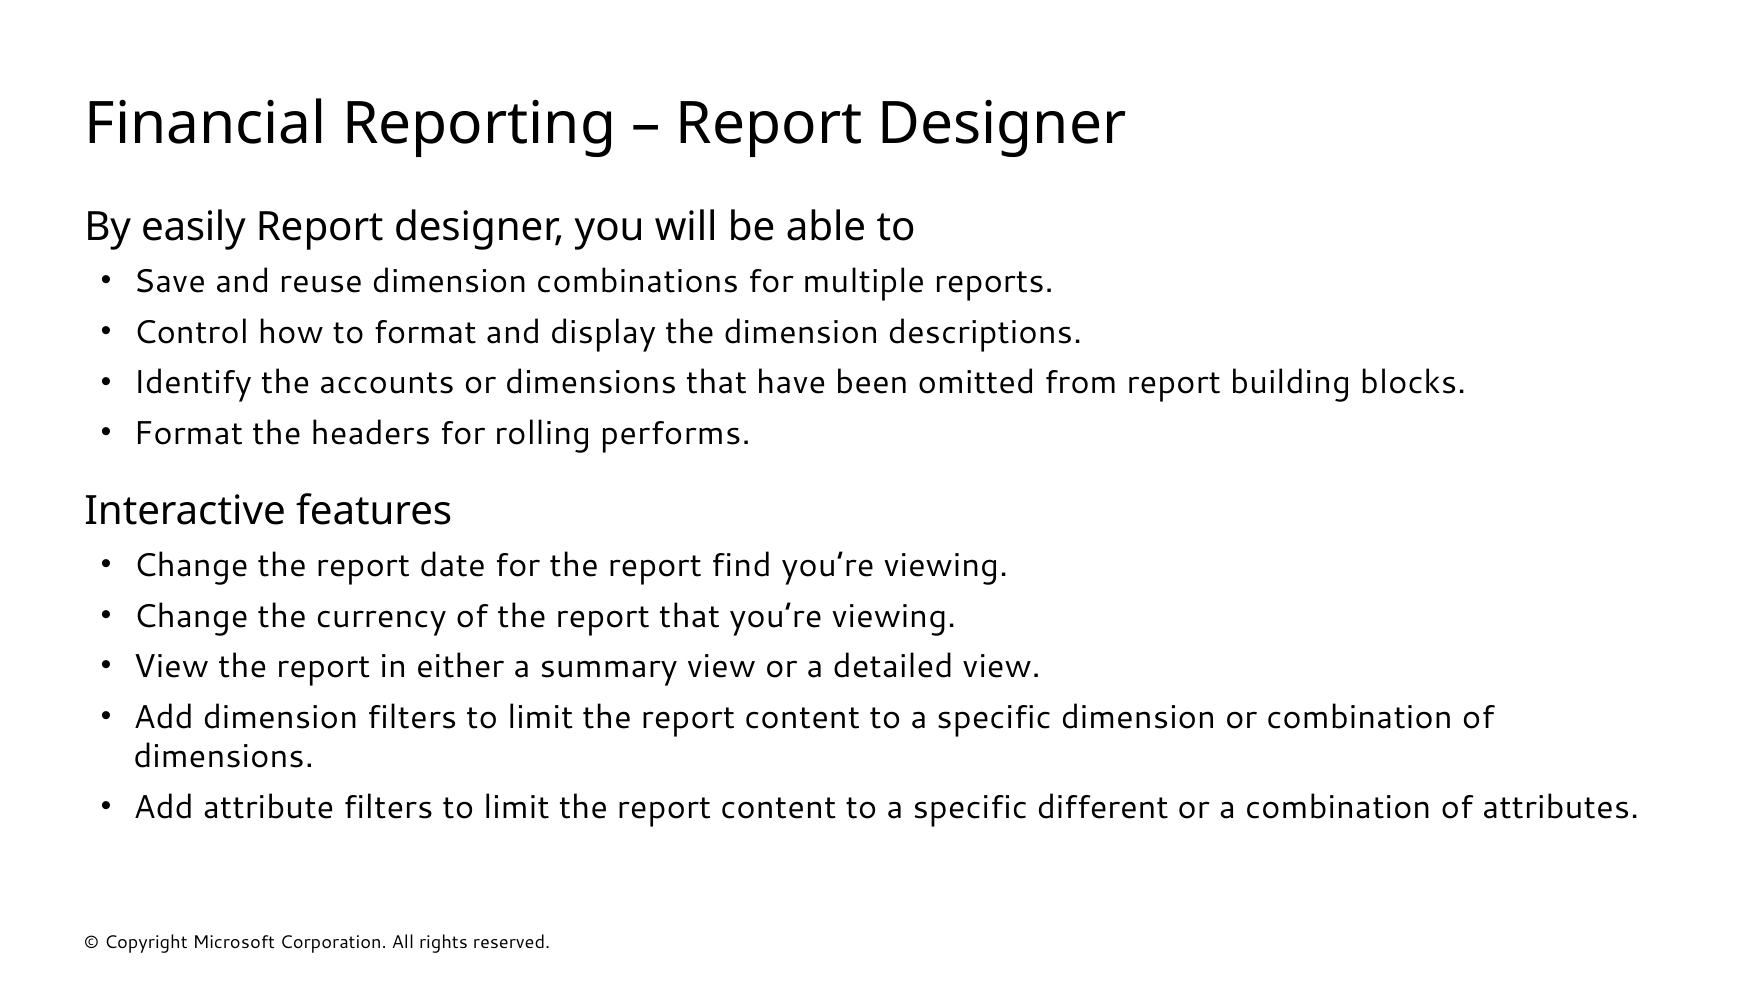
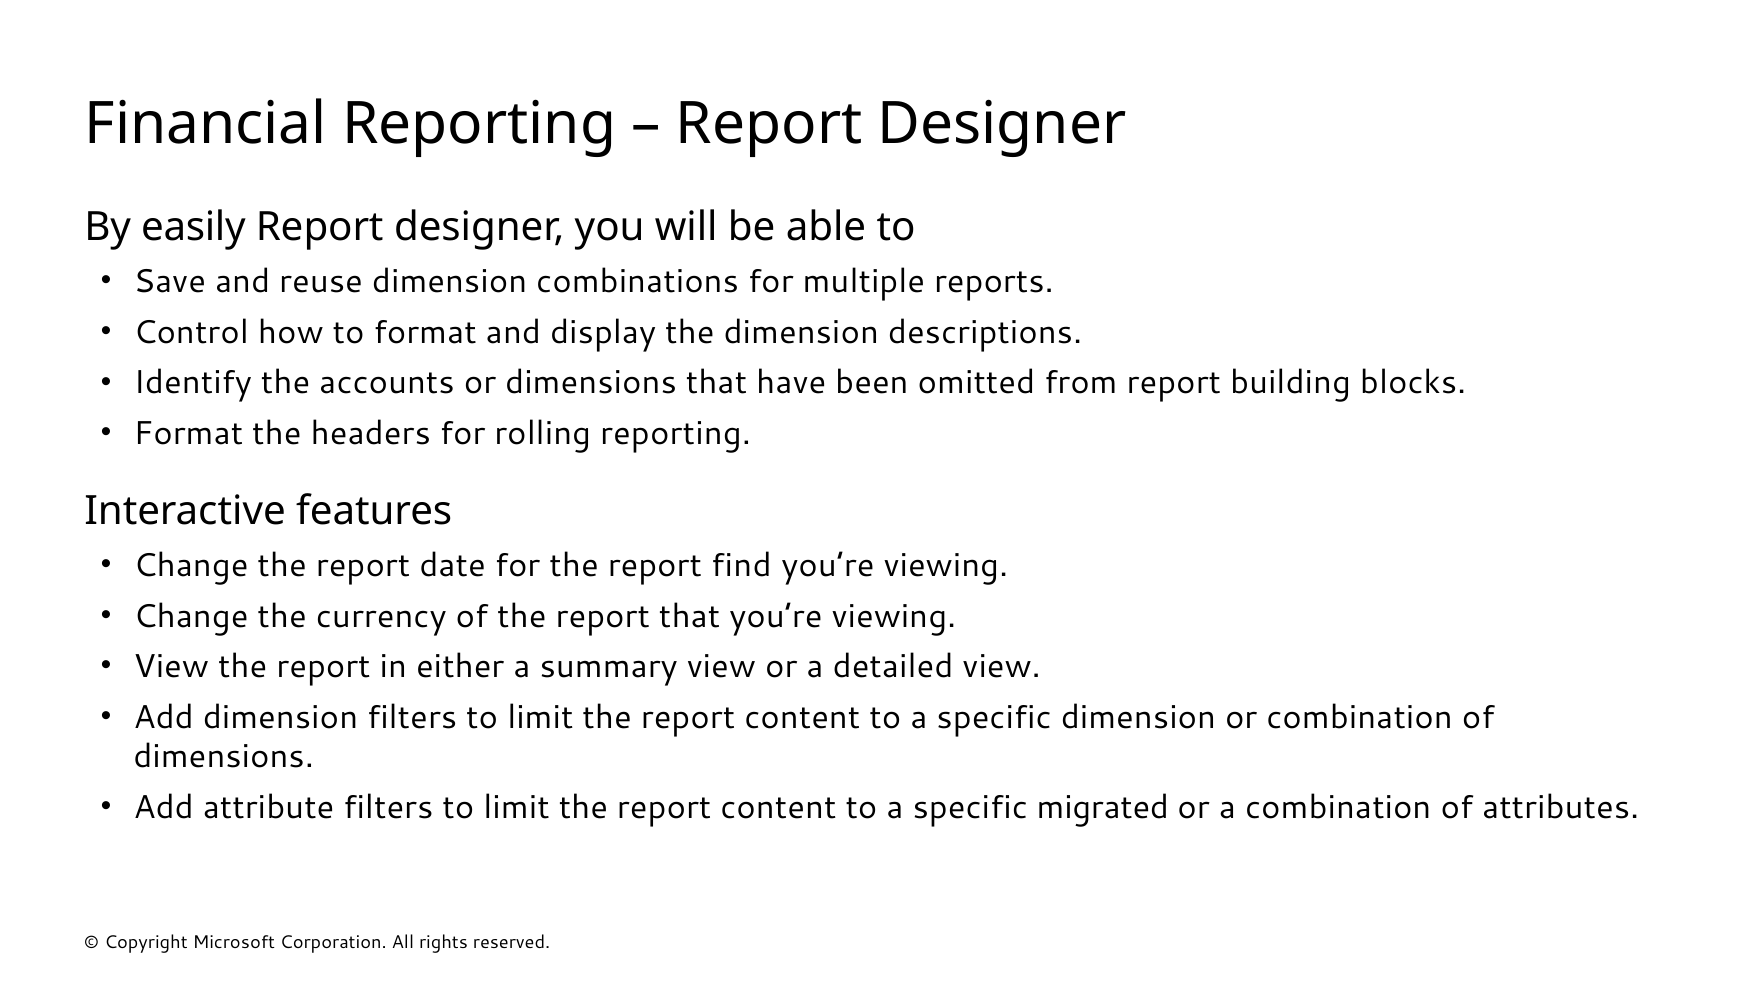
rolling performs: performs -> reporting
different: different -> migrated
